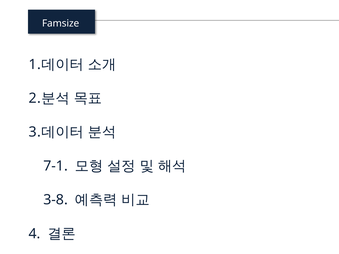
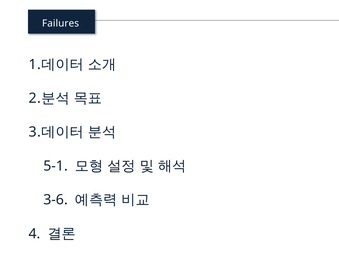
Famsize: Famsize -> Failures
7-1: 7-1 -> 5-1
3-8: 3-8 -> 3-6
